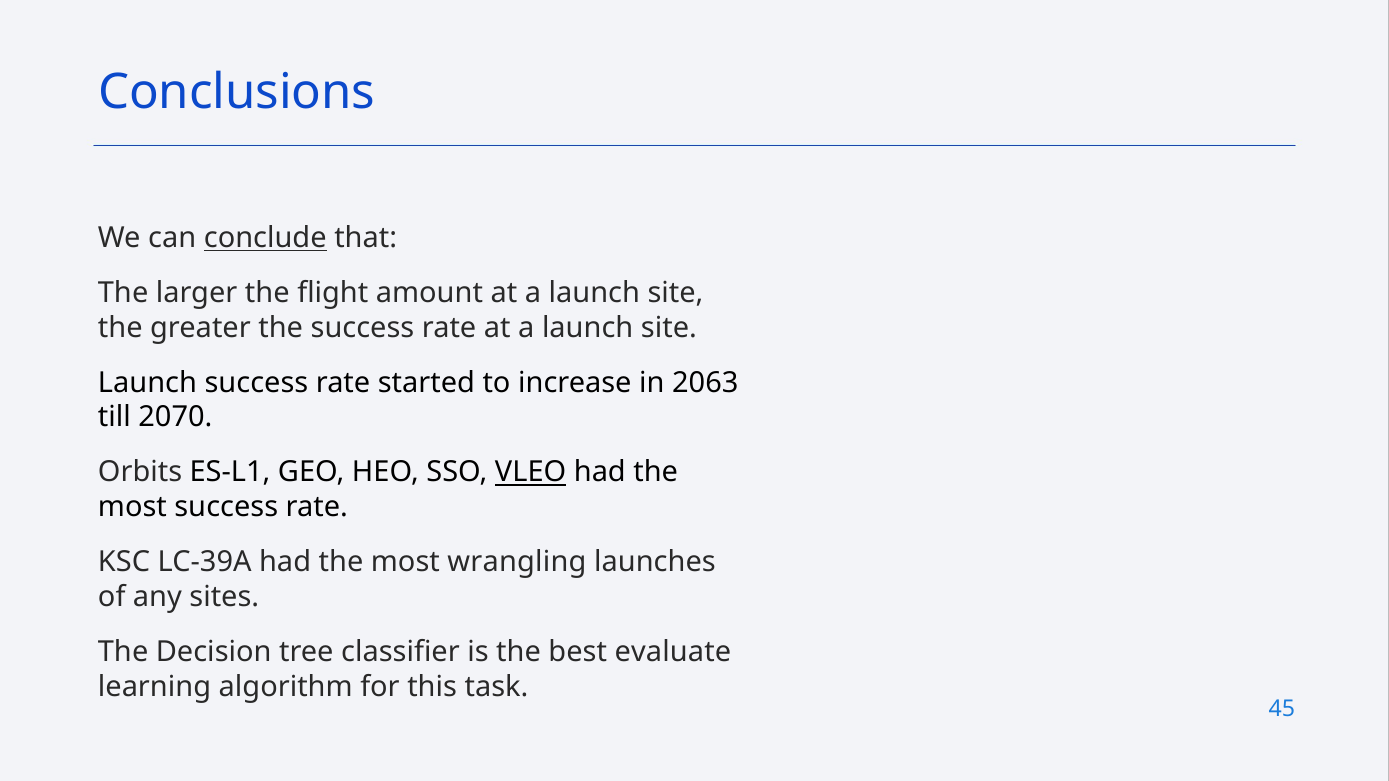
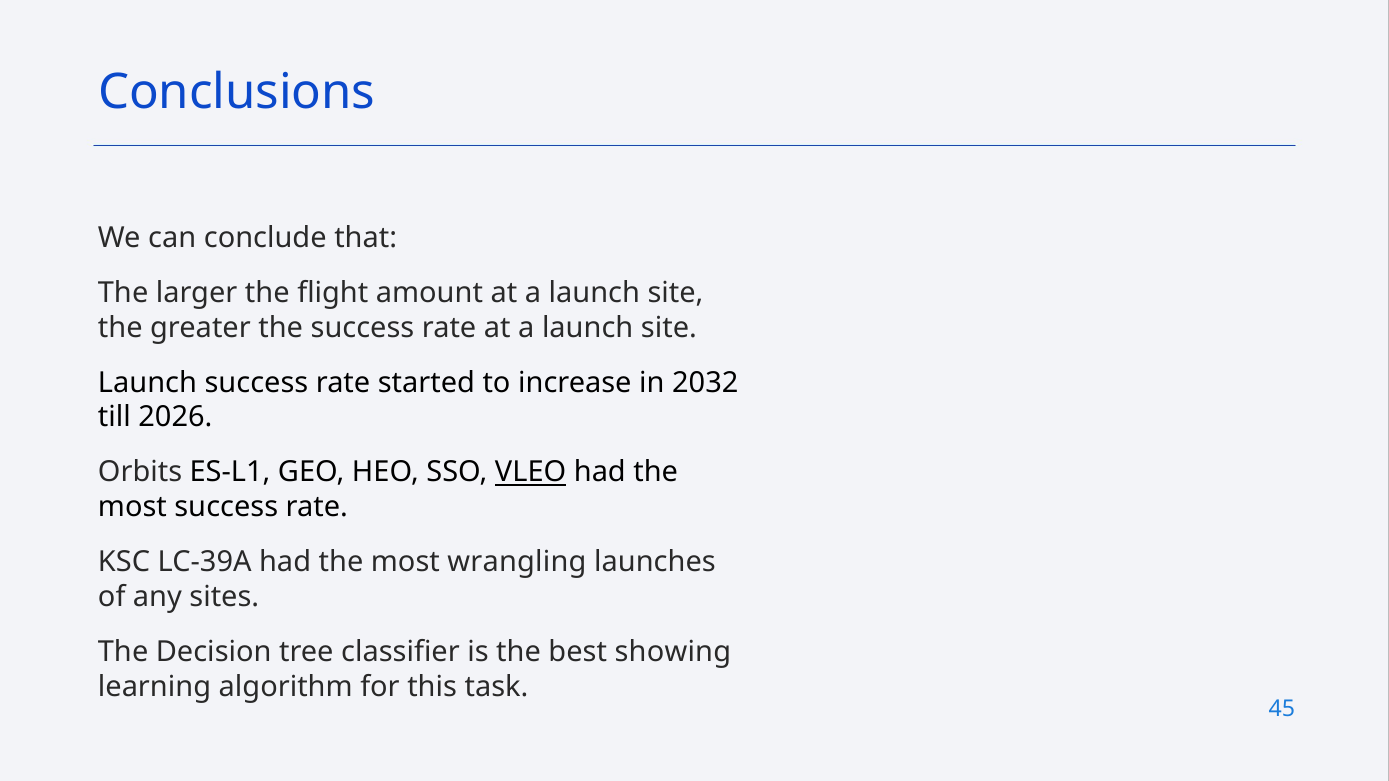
conclude underline: present -> none
2063: 2063 -> 2032
2070: 2070 -> 2026
evaluate: evaluate -> showing
